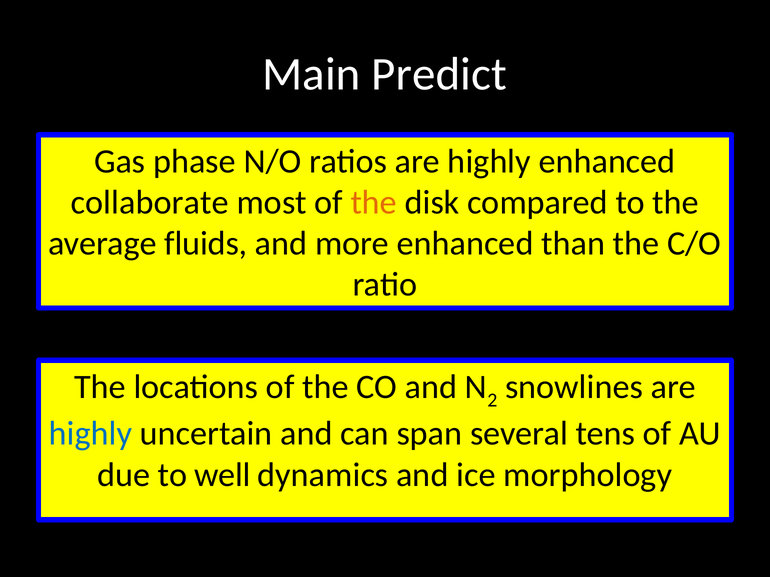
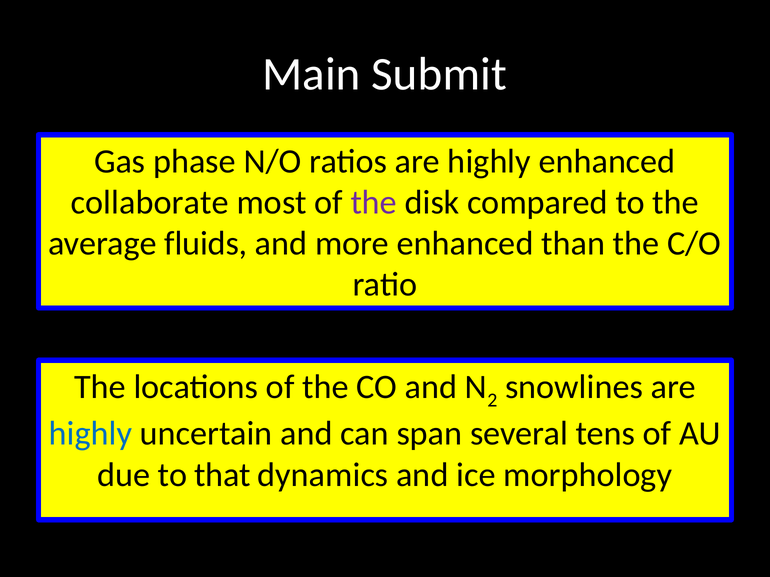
Predict: Predict -> Submit
the at (374, 203) colour: orange -> purple
well: well -> that
